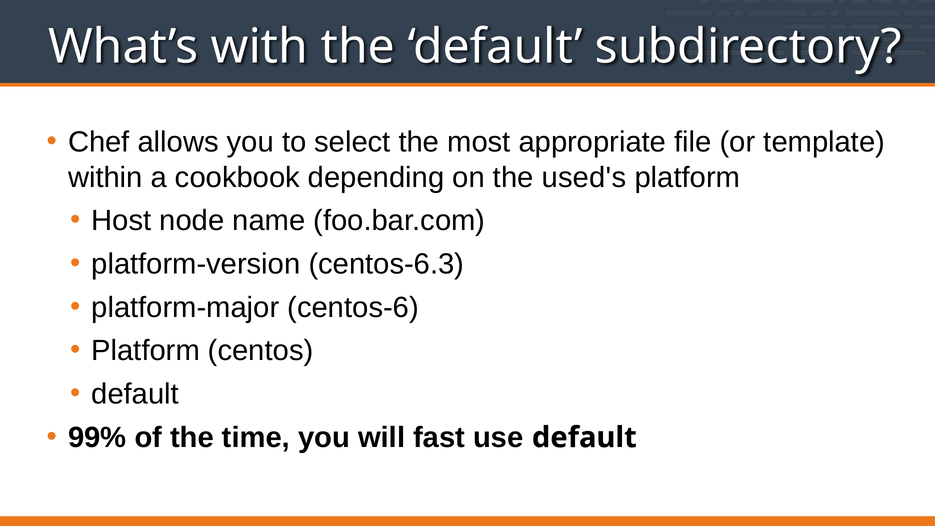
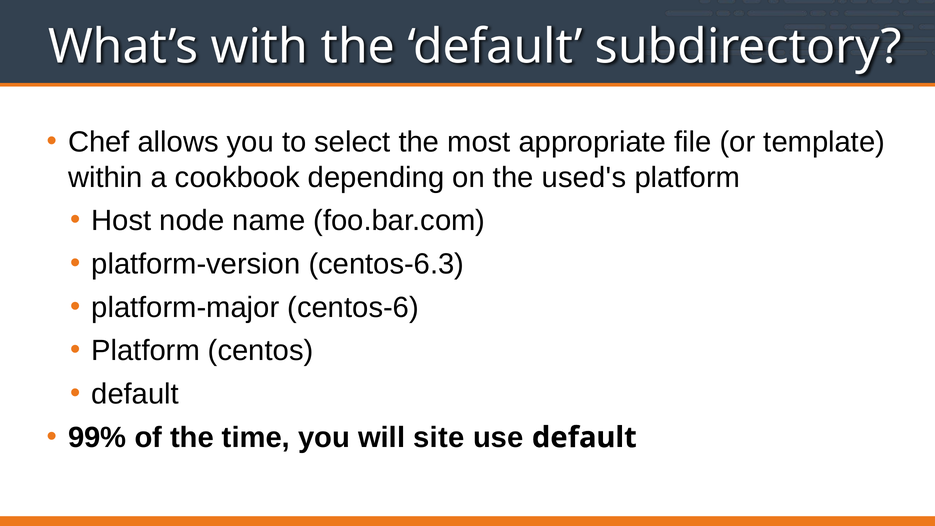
fast: fast -> site
